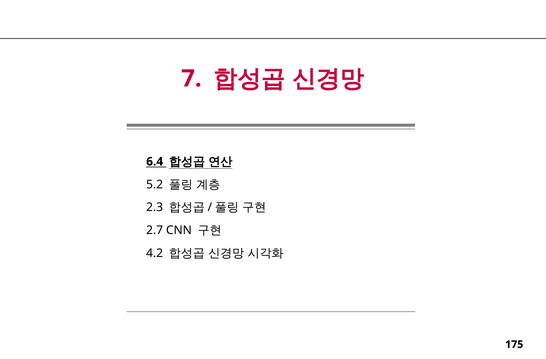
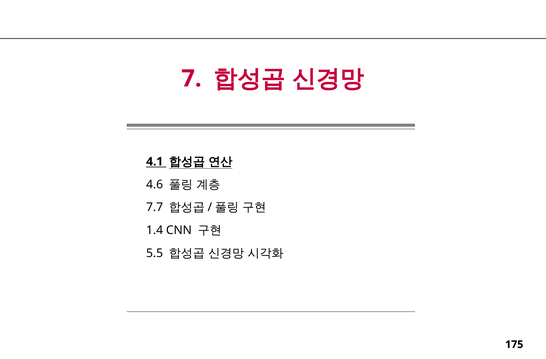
6.4: 6.4 -> 4.1
5.2: 5.2 -> 4.6
2.3: 2.3 -> 7.7
2.7: 2.7 -> 1.4
4.2: 4.2 -> 5.5
